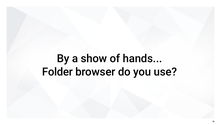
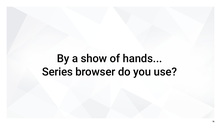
Folder: Folder -> Series
